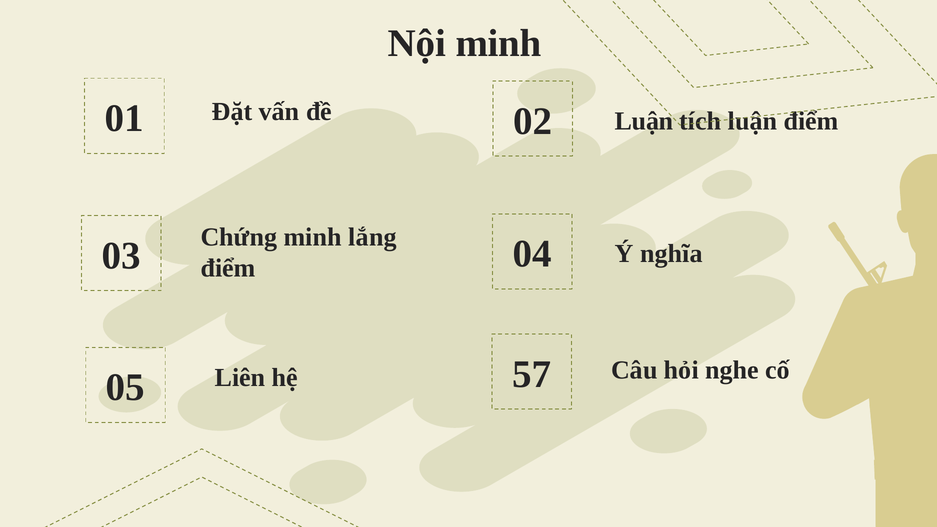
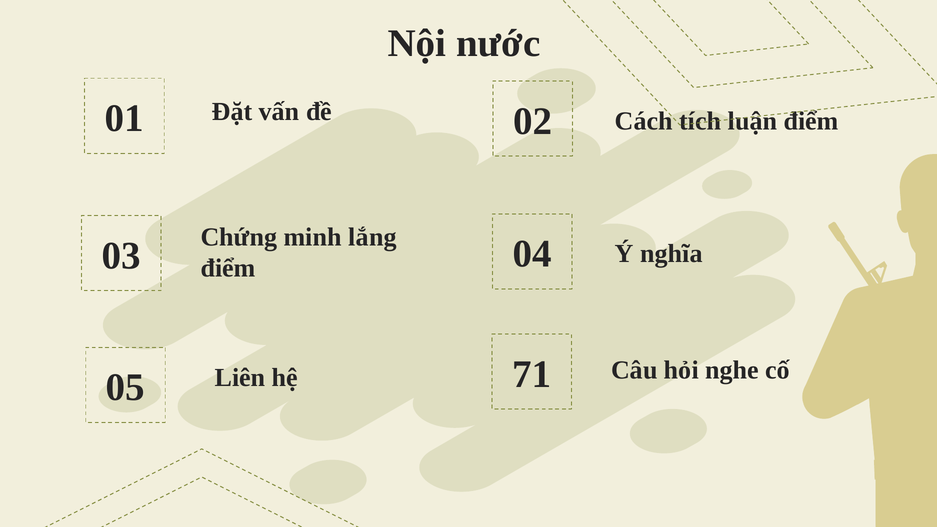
Nội minh: minh -> nước
đề Luận: Luận -> Cách
57: 57 -> 71
